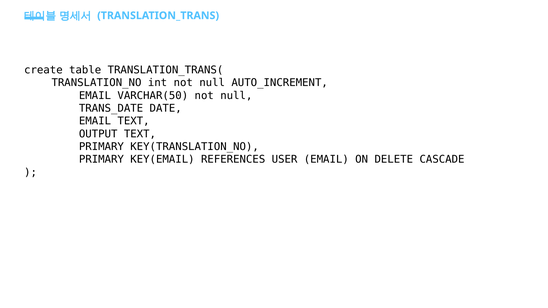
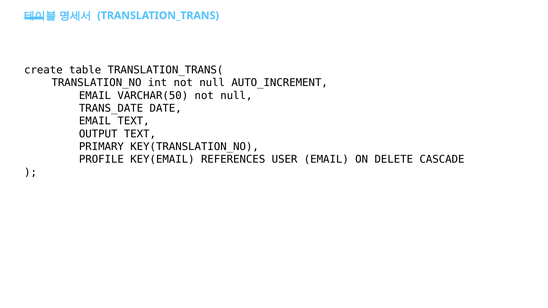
PRIMARY at (101, 160): PRIMARY -> PROFILE
